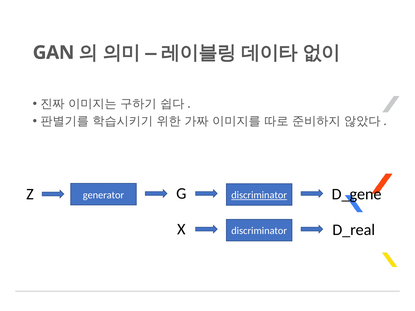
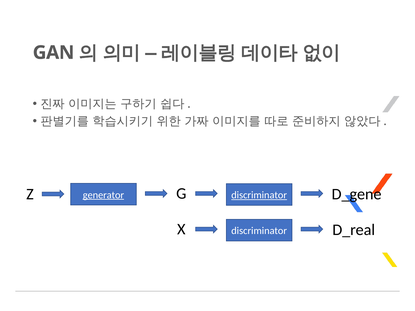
generator underline: none -> present
